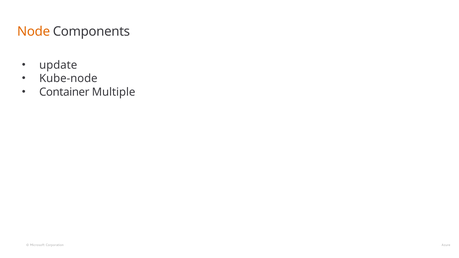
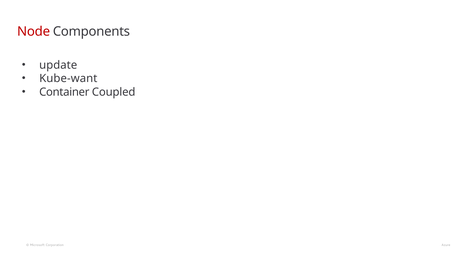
Node colour: orange -> red
Kube-node: Kube-node -> Kube-want
Multiple: Multiple -> Coupled
